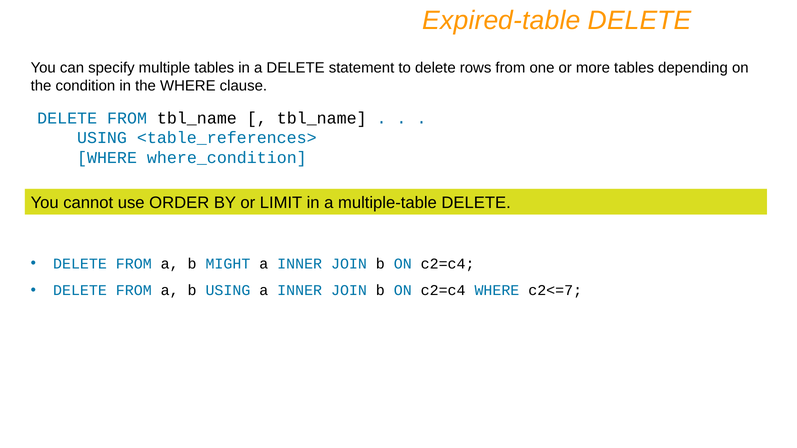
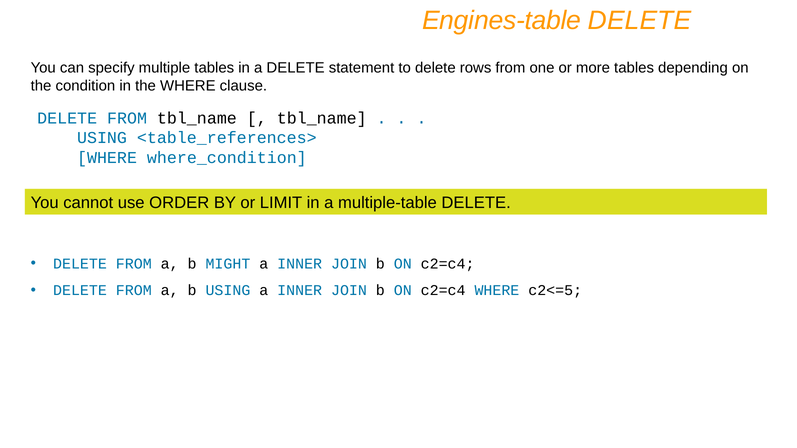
Expired-table: Expired-table -> Engines-table
c2<=7: c2<=7 -> c2<=5
